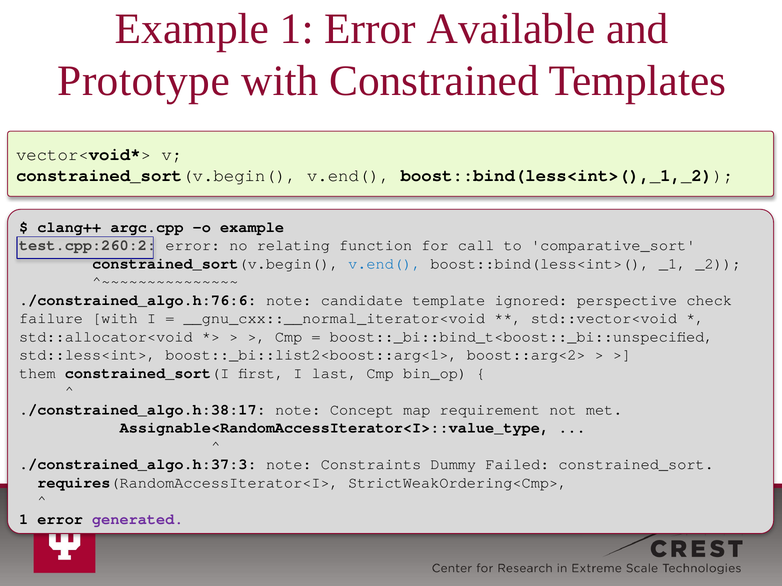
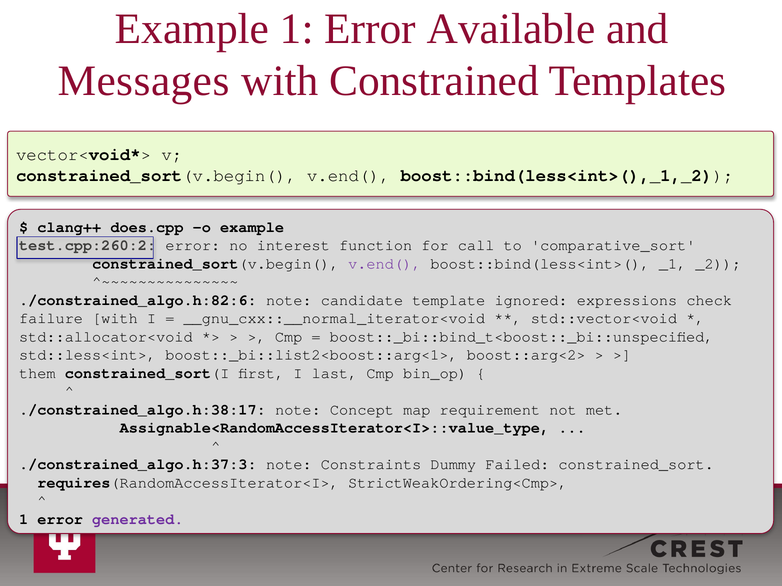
Prototype: Prototype -> Messages
argc.cpp: argc.cpp -> does.cpp
relating: relating -> interest
v.end( at (385, 264) colour: blue -> purple
./constrained_algo.h:76:6: ./constrained_algo.h:76:6 -> ./constrained_algo.h:82:6
perspective: perspective -> expressions
